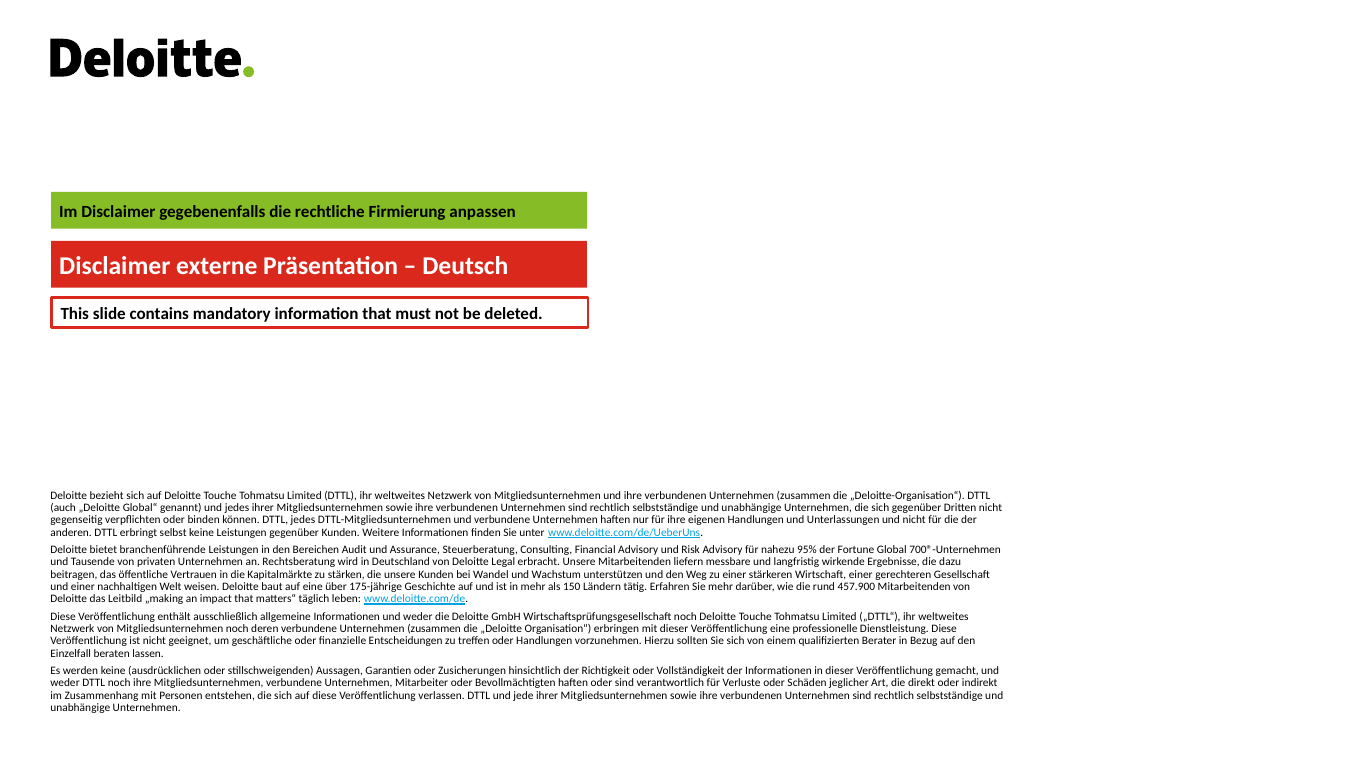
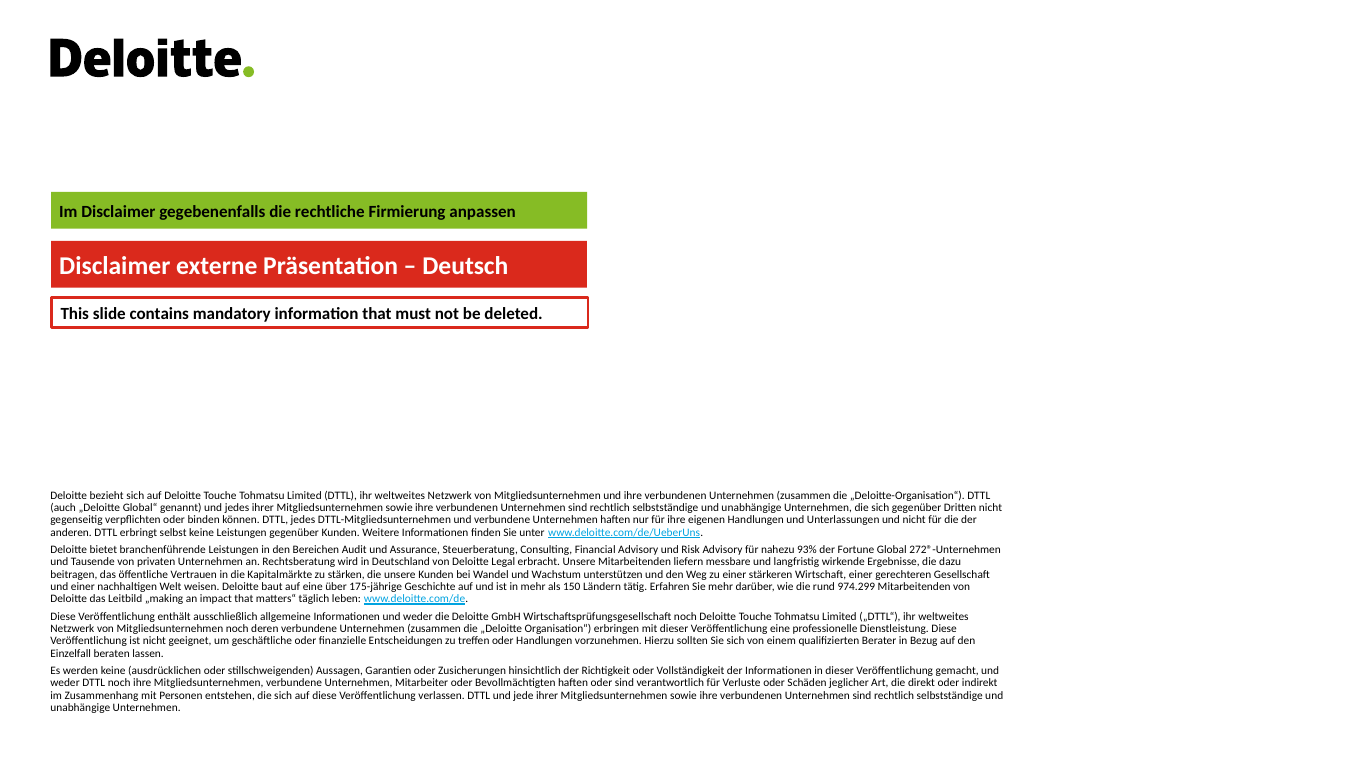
95%: 95% -> 93%
700®-Unternehmen: 700®-Unternehmen -> 272®-Unternehmen
457.900: 457.900 -> 974.299
